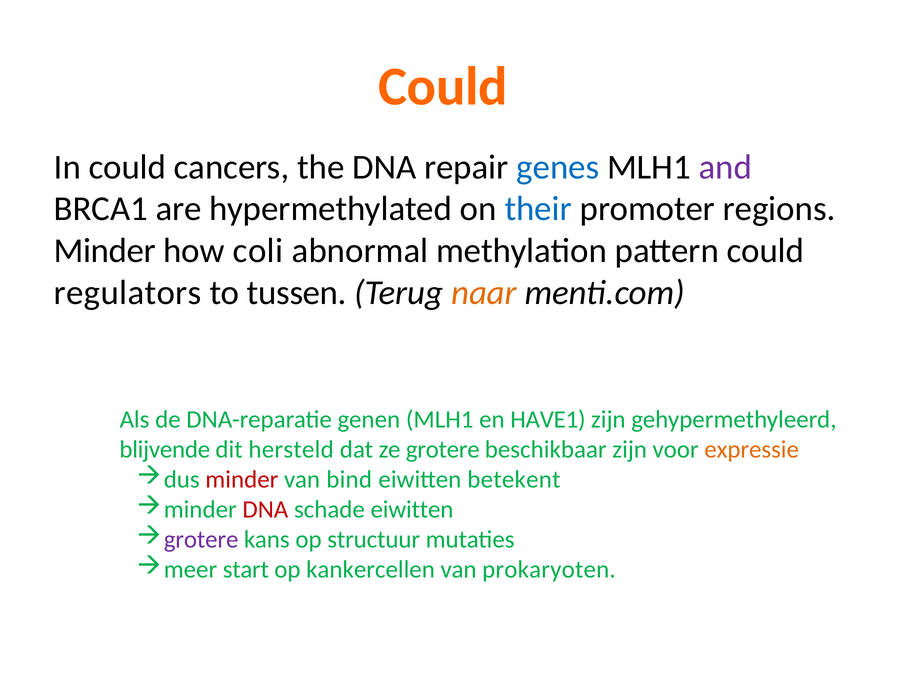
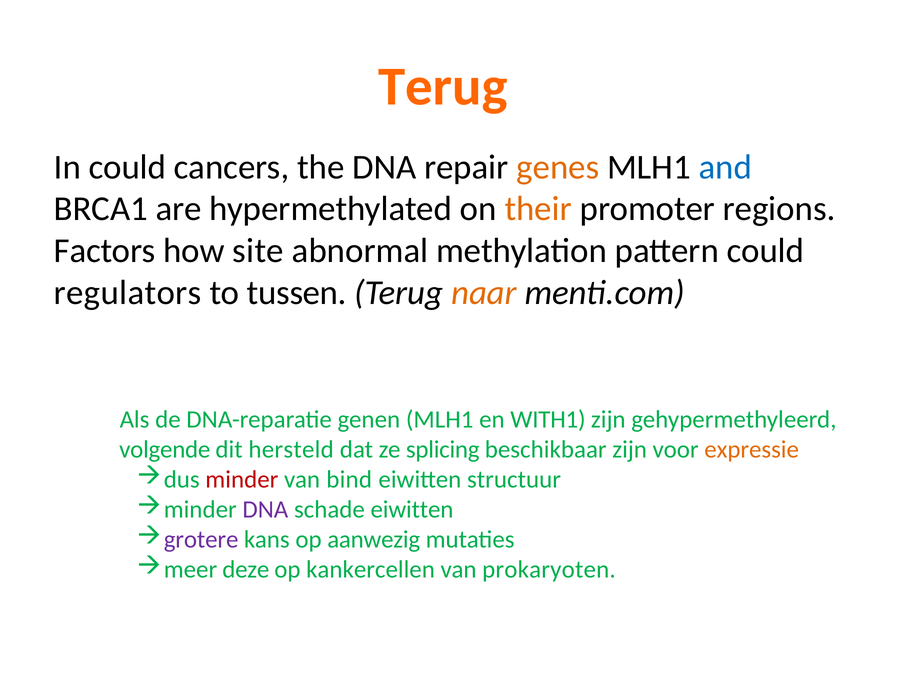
Could at (443, 87): Could -> Terug
genes colour: blue -> orange
and colour: purple -> blue
their colour: blue -> orange
Minder at (105, 251): Minder -> Factors
coli: coli -> site
HAVE1: HAVE1 -> WITH1
blijvende: blijvende -> volgende
ze grotere: grotere -> splicing
betekent: betekent -> structuur
DNA at (265, 510) colour: red -> purple
structuur: structuur -> aanwezig
start: start -> deze
